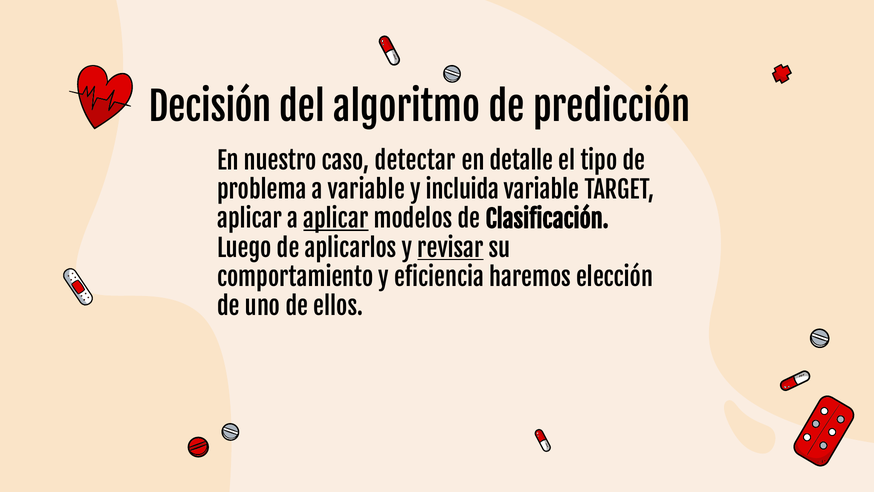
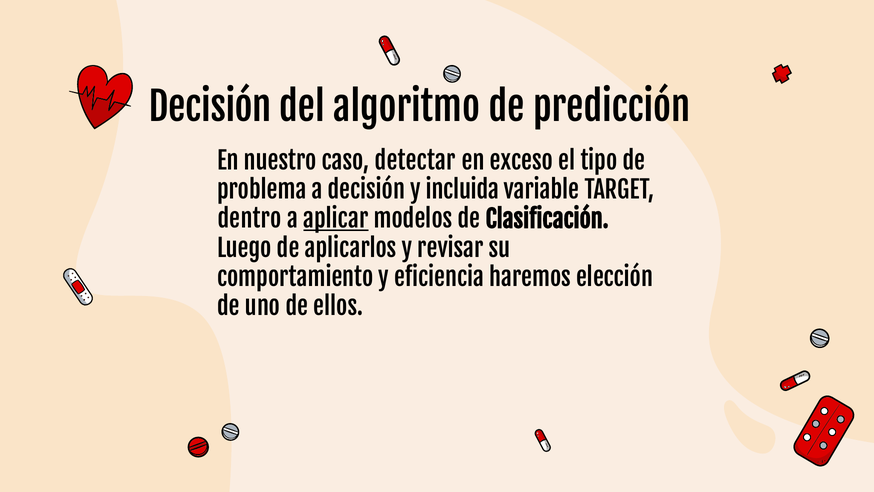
detalle: detalle -> exceso
a variable: variable -> decisión
aplicar at (250, 220): aplicar -> dentro
revisar underline: present -> none
